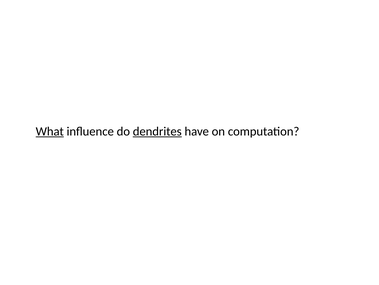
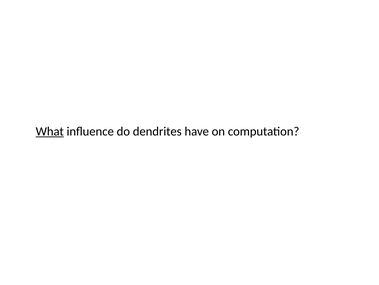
dendrites underline: present -> none
